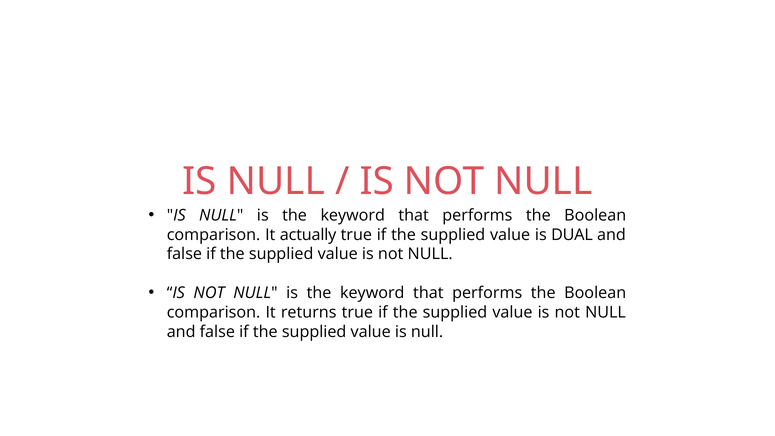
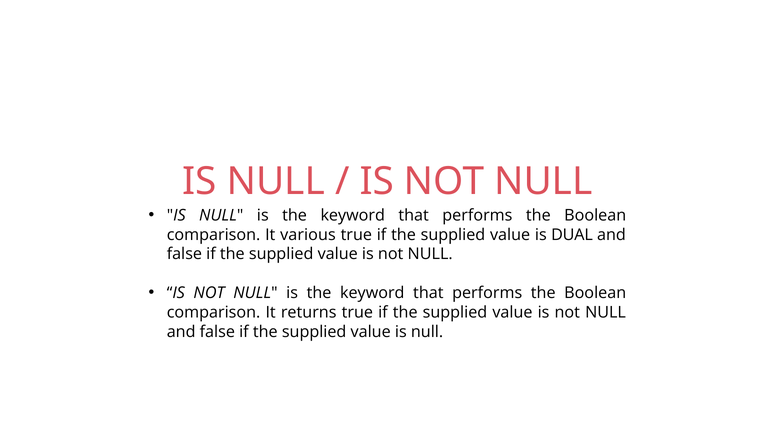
actually: actually -> various
